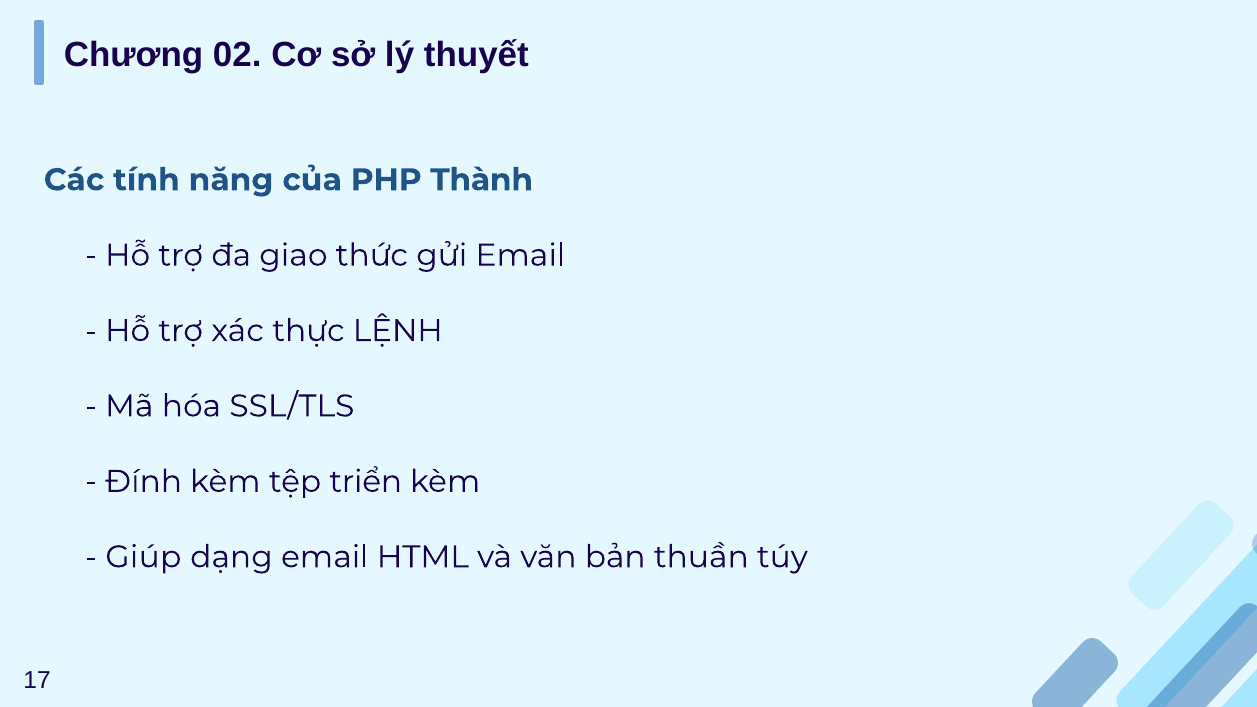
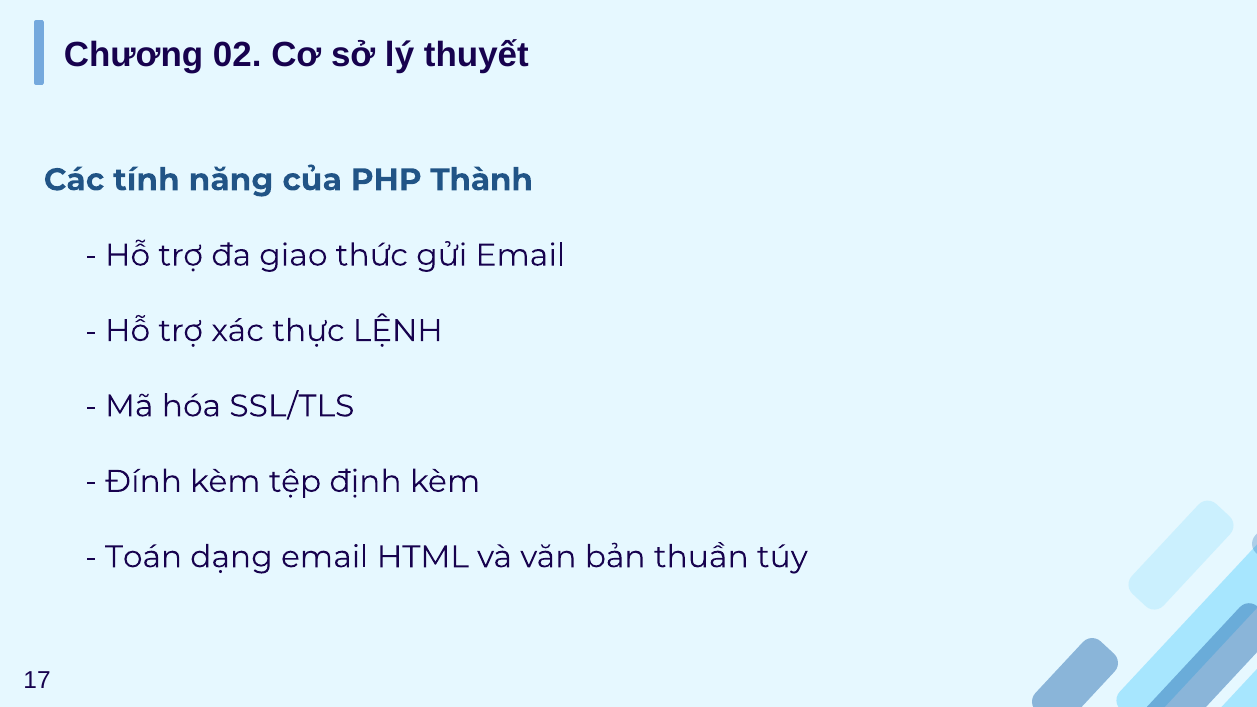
triển: triển -> định
Giúp: Giúp -> Toán
